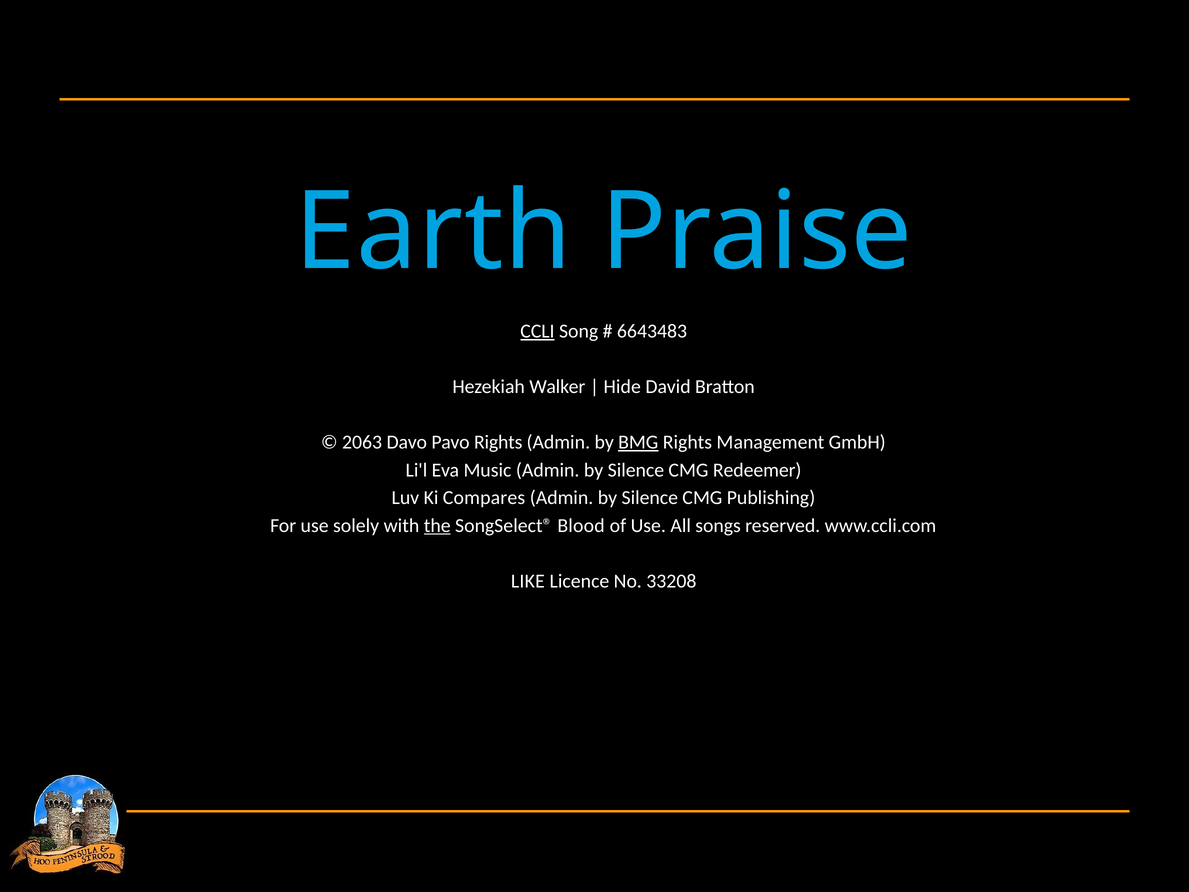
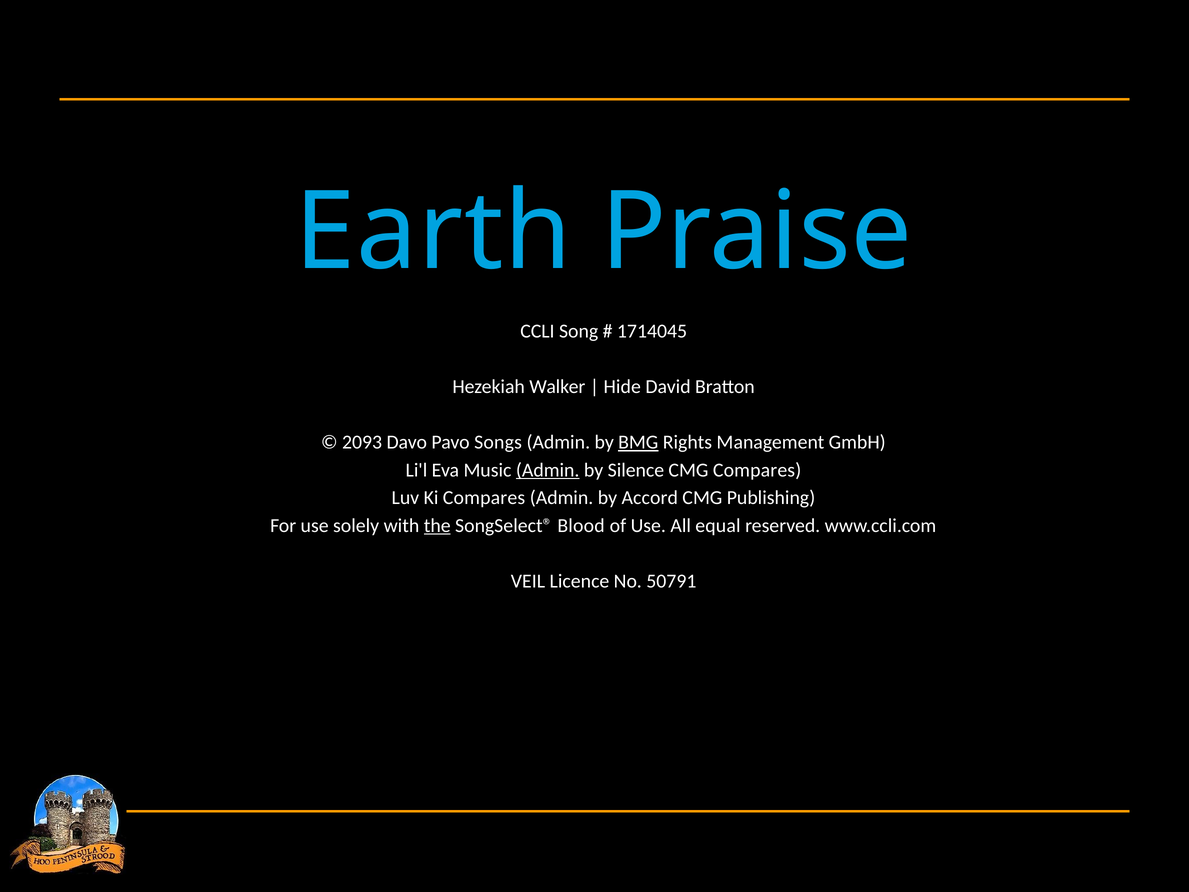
CCLI underline: present -> none
6643483: 6643483 -> 1714045
2063: 2063 -> 2093
Pavo Rights: Rights -> Songs
Admin at (548, 470) underline: none -> present
CMG Redeemer: Redeemer -> Compares
Silence at (650, 498): Silence -> Accord
songs: songs -> equal
LIKE: LIKE -> VEIL
33208: 33208 -> 50791
